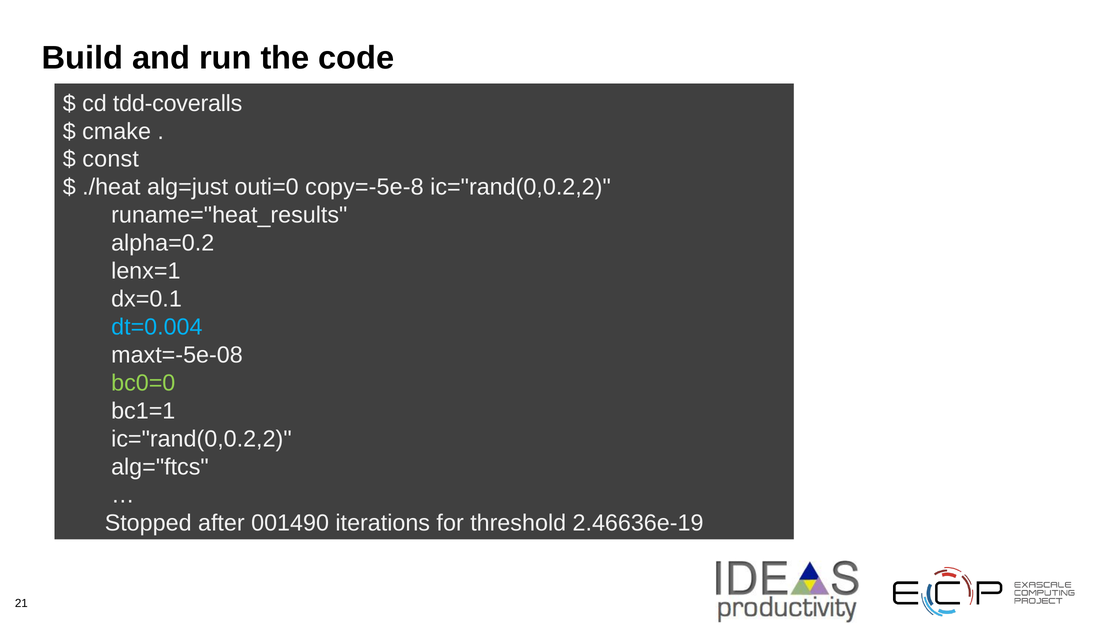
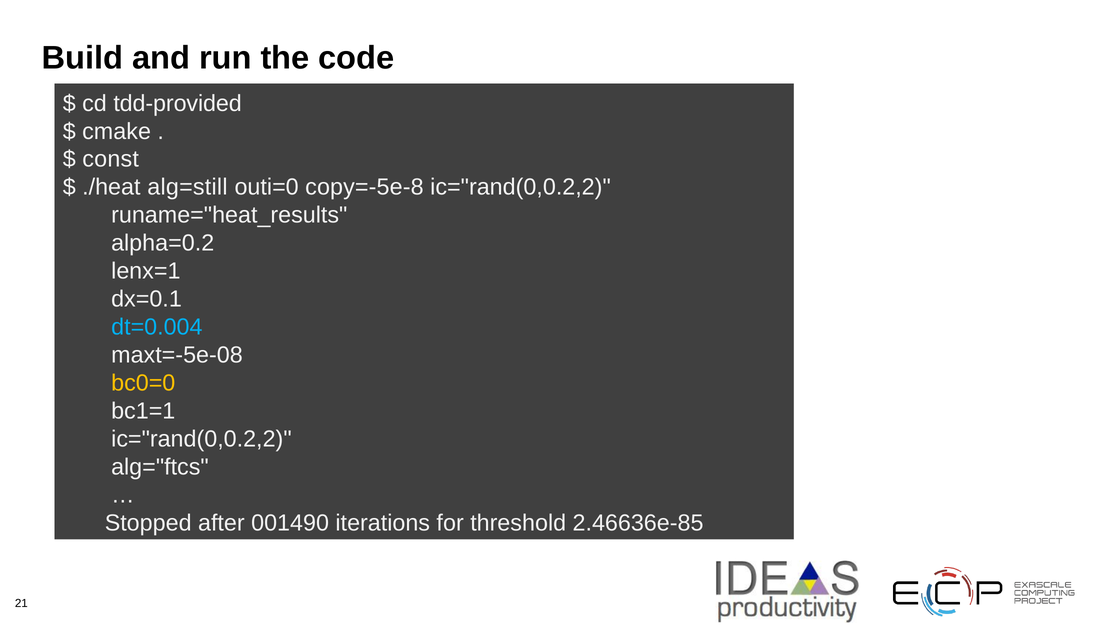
tdd-coveralls: tdd-coveralls -> tdd-provided
alg=just: alg=just -> alg=still
bc0=0 colour: light green -> yellow
2.46636e-19: 2.46636e-19 -> 2.46636e-85
